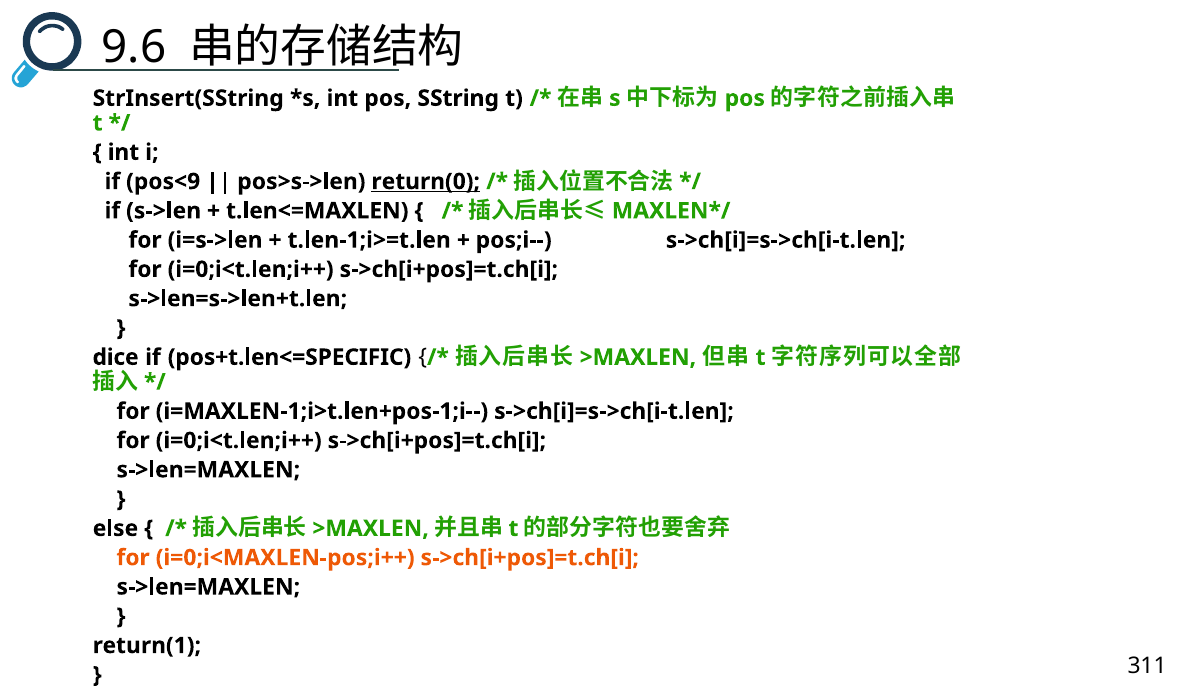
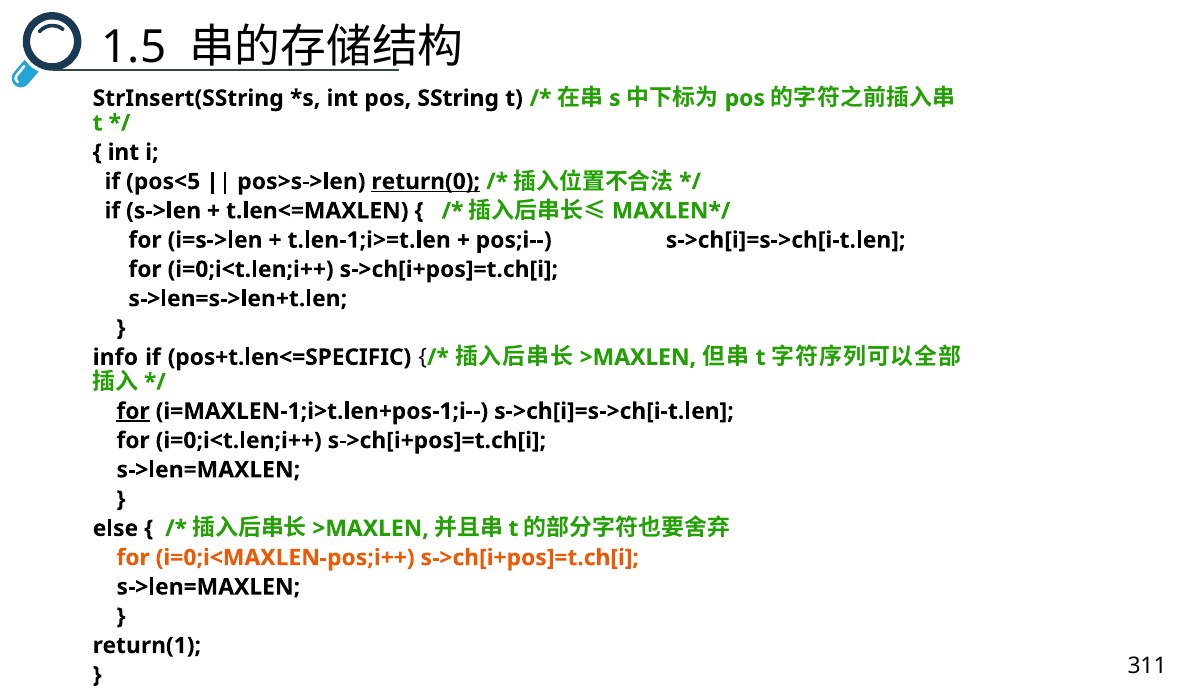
9.6: 9.6 -> 1.5
pos<9: pos<9 -> pos<5
dice: dice -> info
for at (133, 411) underline: none -> present
